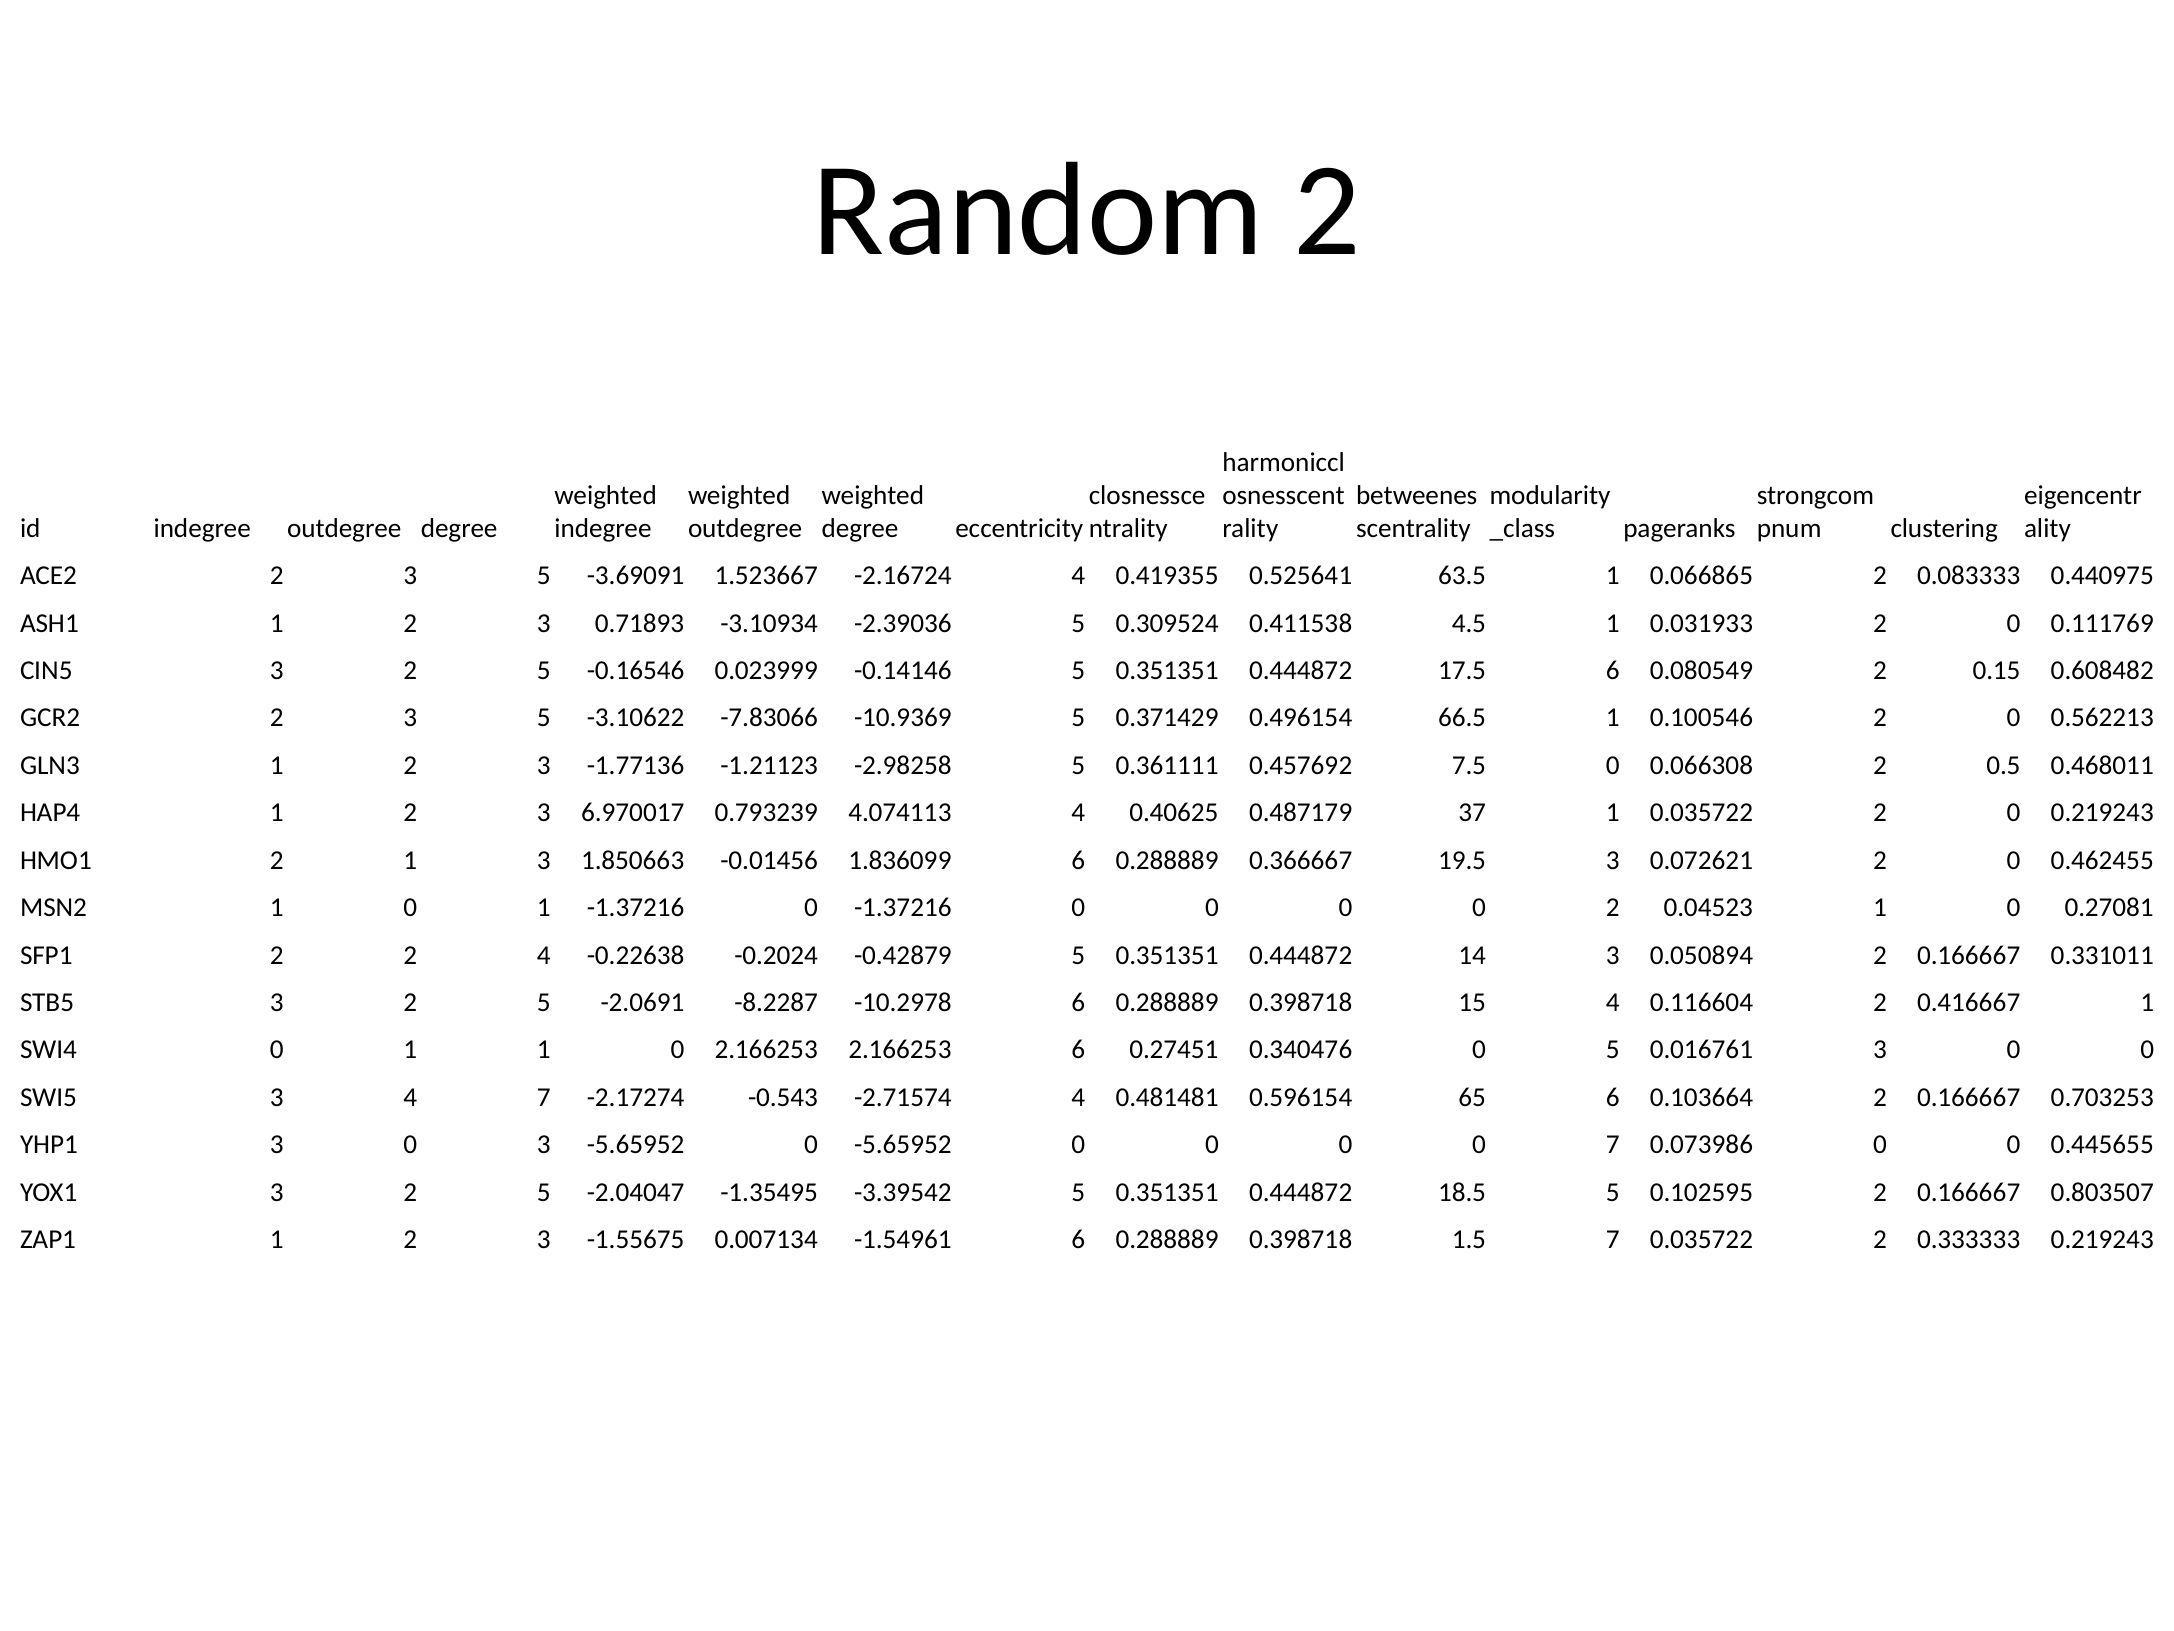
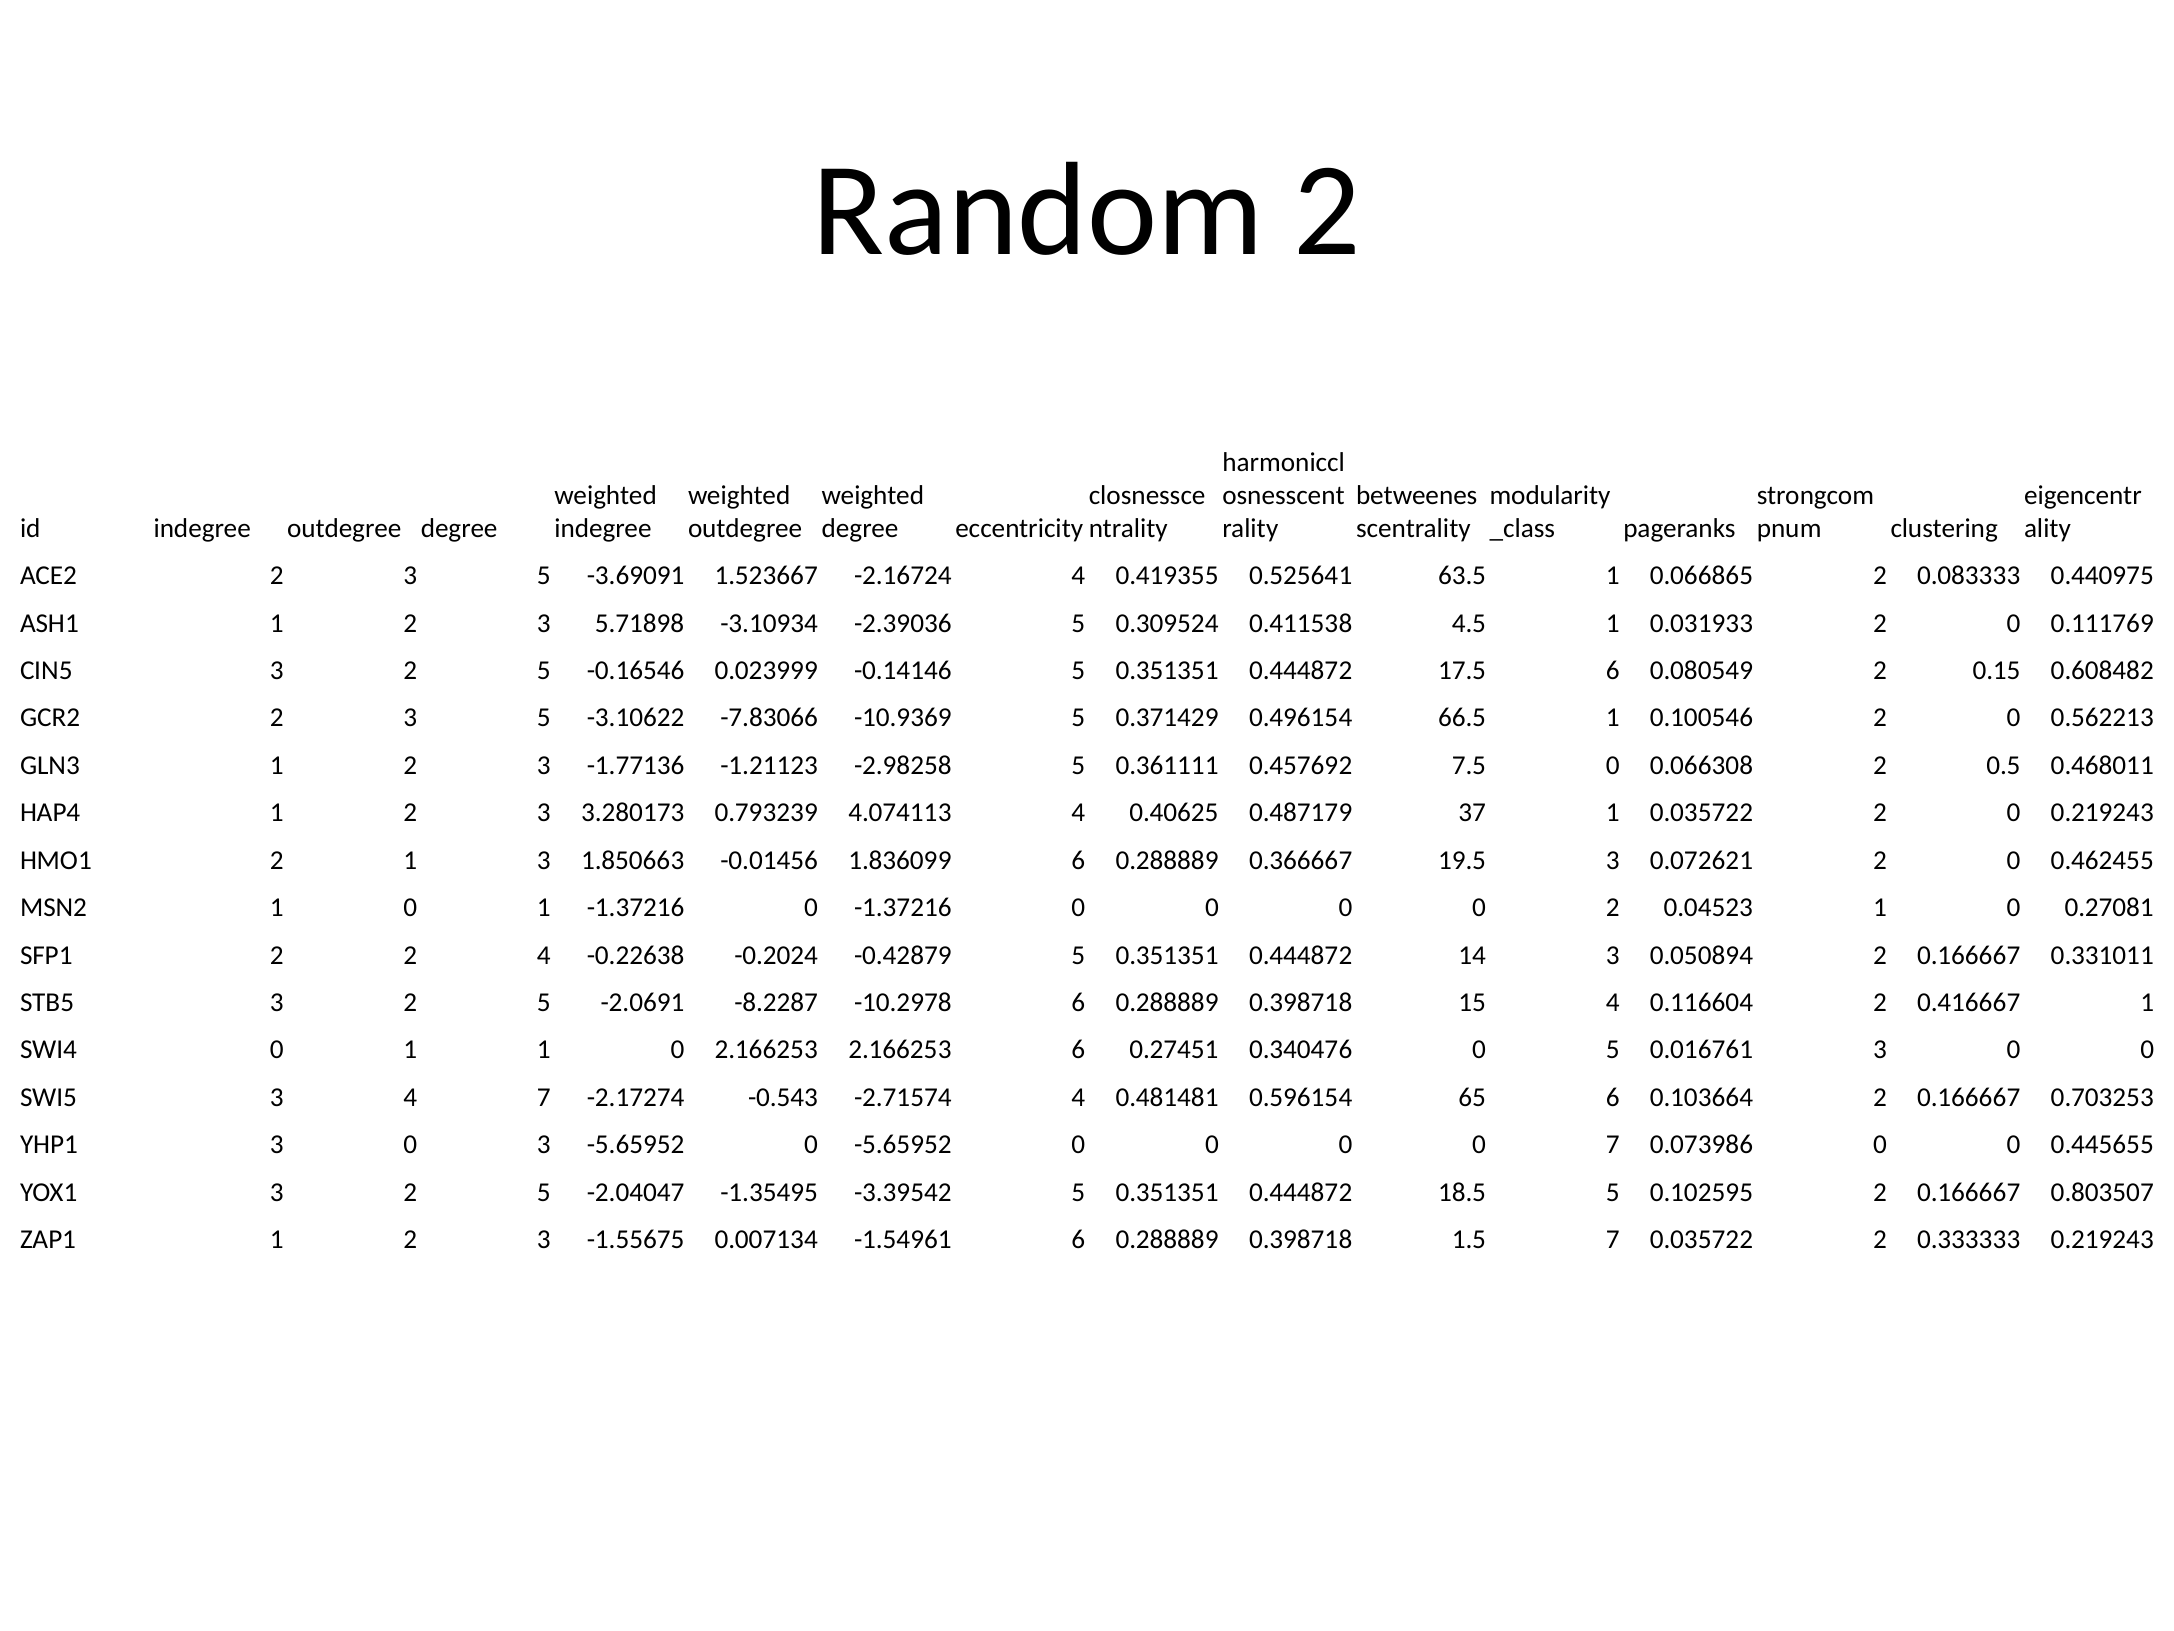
0.71893: 0.71893 -> 5.71898
6.970017: 6.970017 -> 3.280173
